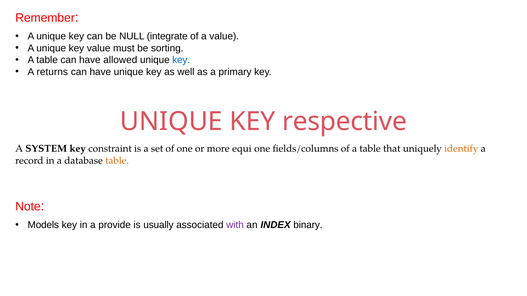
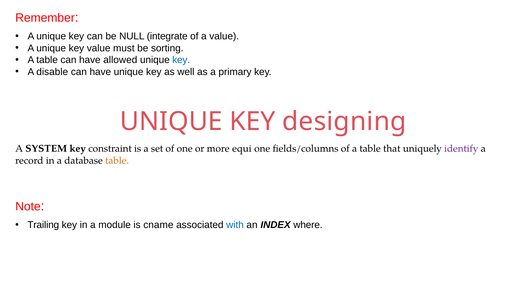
returns: returns -> disable
respective: respective -> designing
identify colour: orange -> purple
Models: Models -> Trailing
provide: provide -> module
usually: usually -> cname
with colour: purple -> blue
binary: binary -> where
